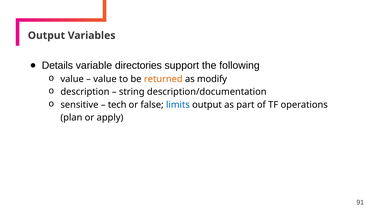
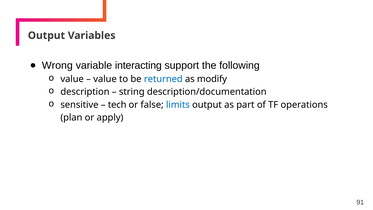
Details: Details -> Wrong
directories: directories -> interacting
returned colour: orange -> blue
